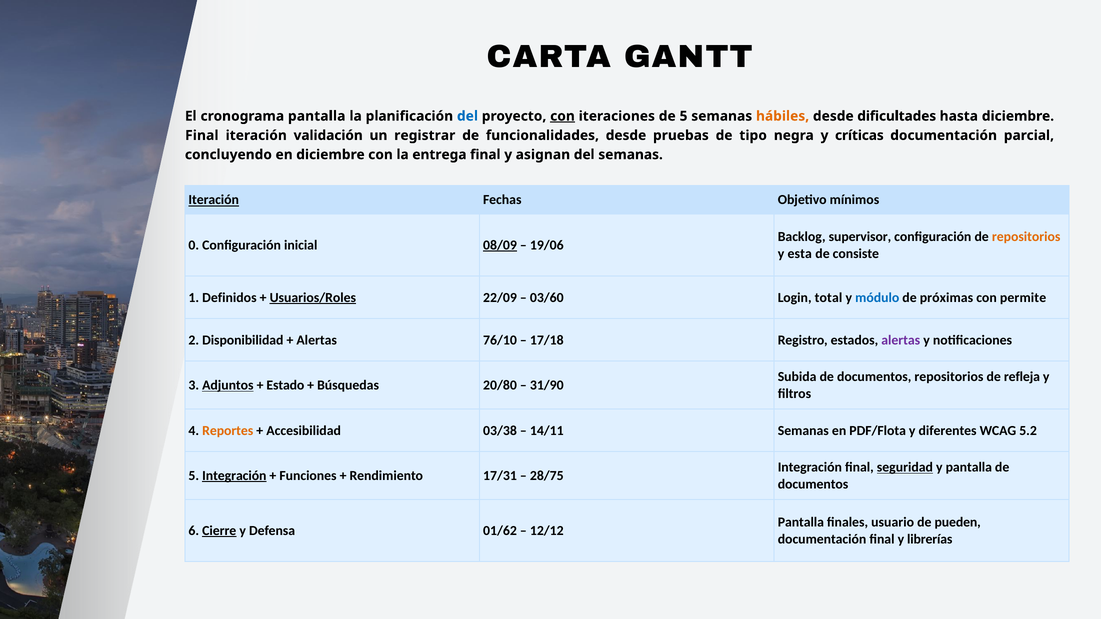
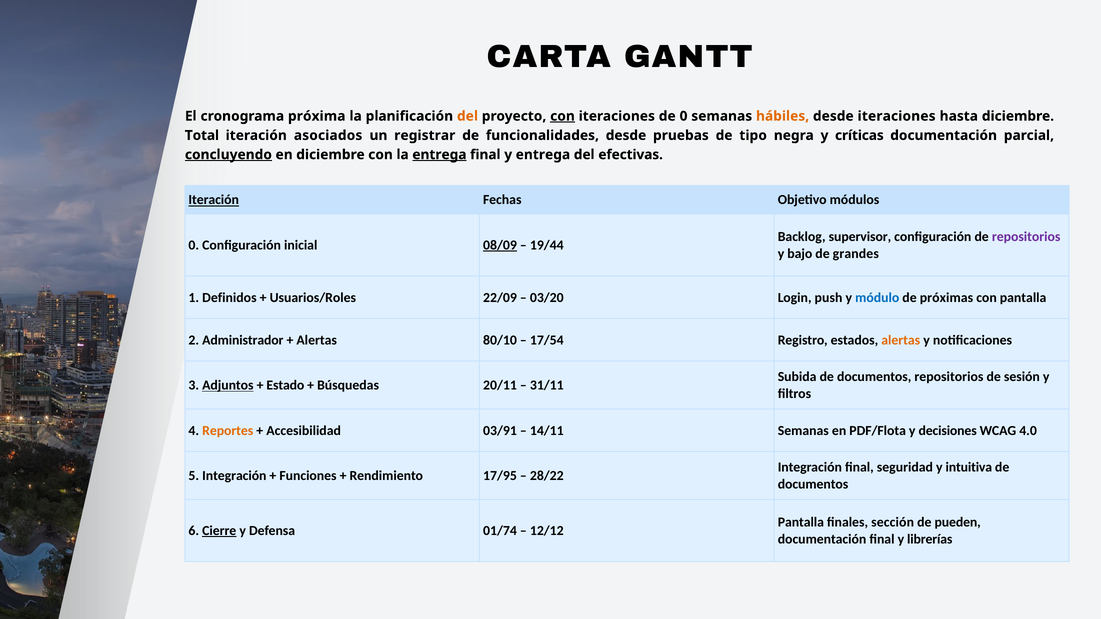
cronograma pantalla: pantalla -> próxima
del at (467, 116) colour: blue -> orange
de 5: 5 -> 0
desde dificultades: dificultades -> iteraciones
Final at (202, 135): Final -> Total
validación: validación -> asociados
concluyendo underline: none -> present
entrega at (439, 155) underline: none -> present
y asignan: asignan -> entrega
del semanas: semanas -> efectivas
mínimos: mínimos -> módulos
repositorios at (1026, 237) colour: orange -> purple
19/06: 19/06 -> 19/44
esta: esta -> bajo
consiste: consiste -> grandes
Usuarios/Roles underline: present -> none
03/60: 03/60 -> 03/20
total: total -> push
con permite: permite -> pantalla
Disponibilidad: Disponibilidad -> Administrador
76/10: 76/10 -> 80/10
17/18: 17/18 -> 17/54
alertas at (901, 340) colour: purple -> orange
refleja: refleja -> sesión
20/80: 20/80 -> 20/11
31/90: 31/90 -> 31/11
03/38: 03/38 -> 03/91
diferentes: diferentes -> decisiones
5.2: 5.2 -> 4.0
seguridad underline: present -> none
y pantalla: pantalla -> intuitiva
Integración at (234, 476) underline: present -> none
17/31: 17/31 -> 17/95
28/75: 28/75 -> 28/22
usuario: usuario -> sección
01/62: 01/62 -> 01/74
